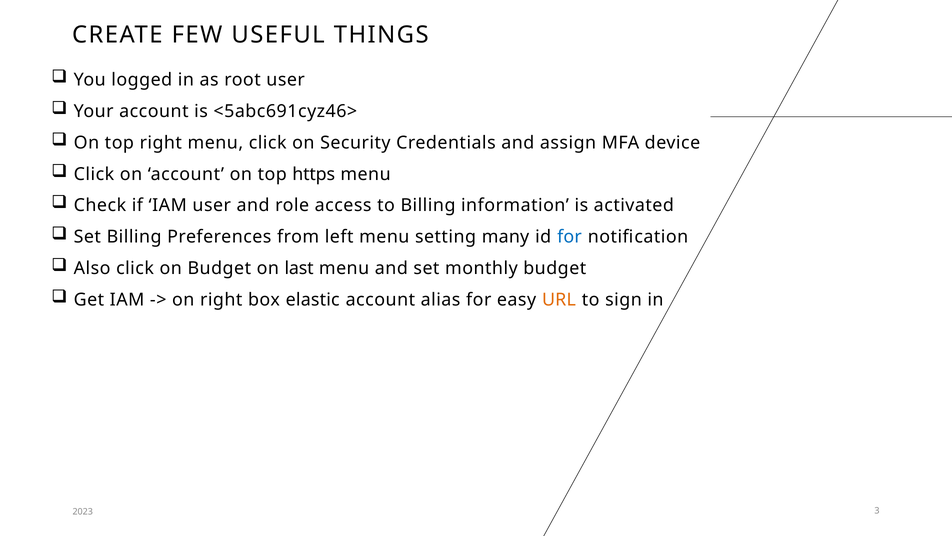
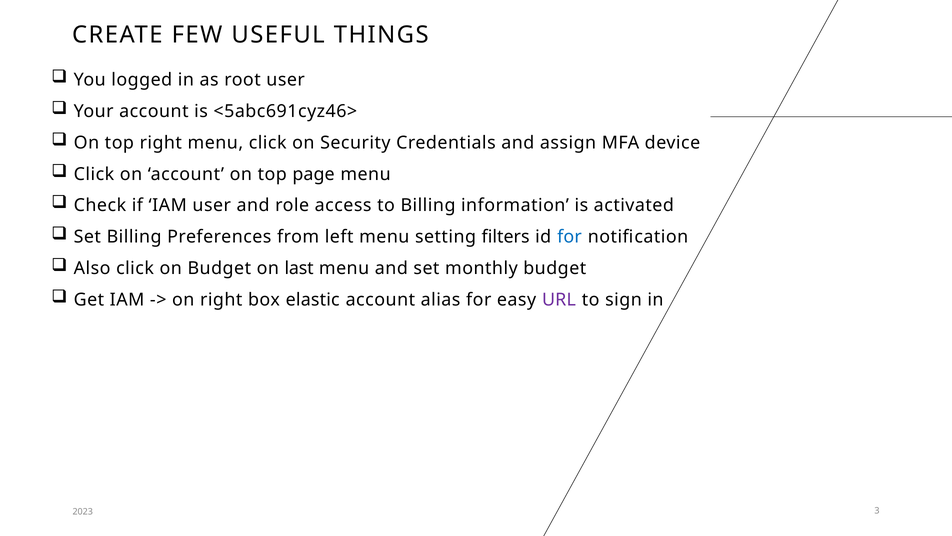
https: https -> page
many: many -> filters
URL colour: orange -> purple
